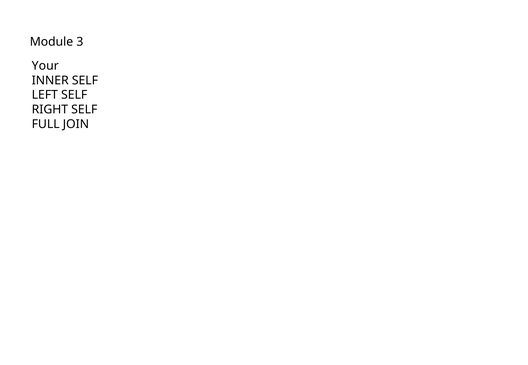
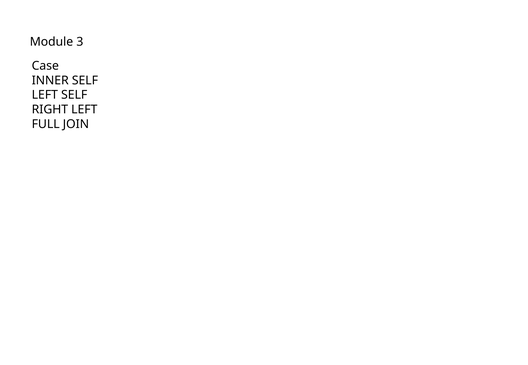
Your: Your -> Case
RIGHT SELF: SELF -> LEFT
